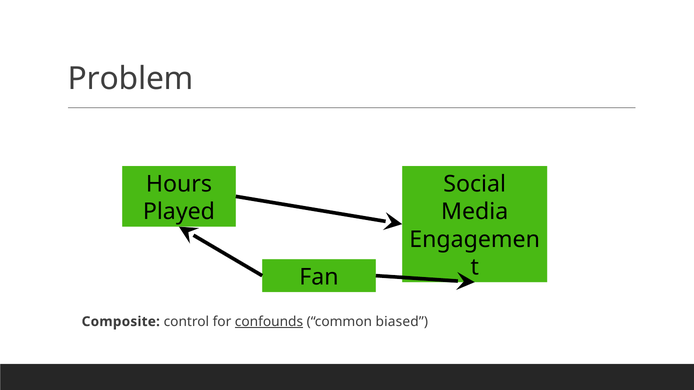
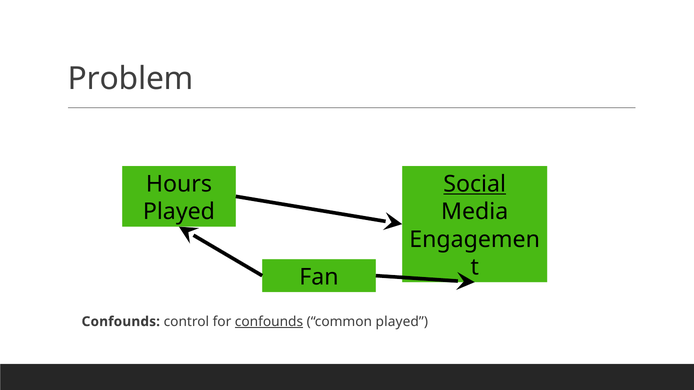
Social underline: none -> present
Composite at (121, 322): Composite -> Confounds
common biased: biased -> played
